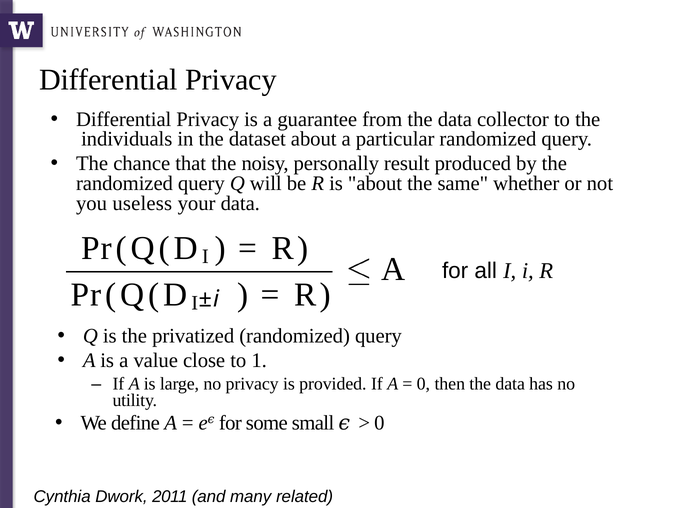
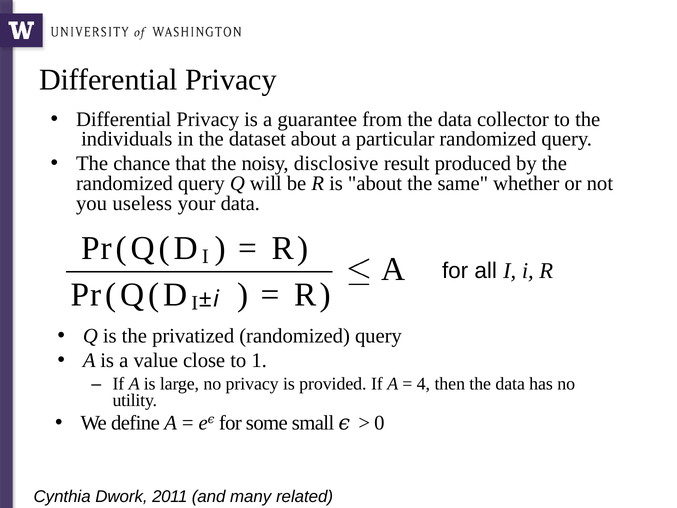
personally: personally -> disclosive
0 at (423, 384): 0 -> 4
